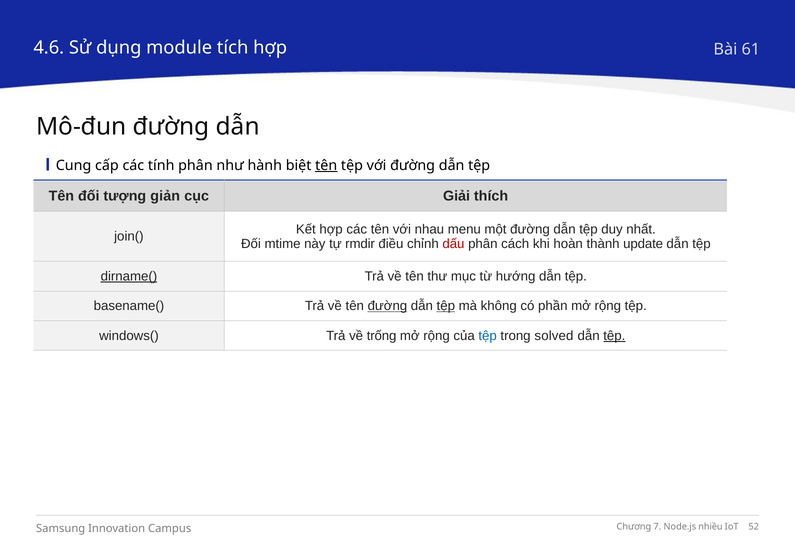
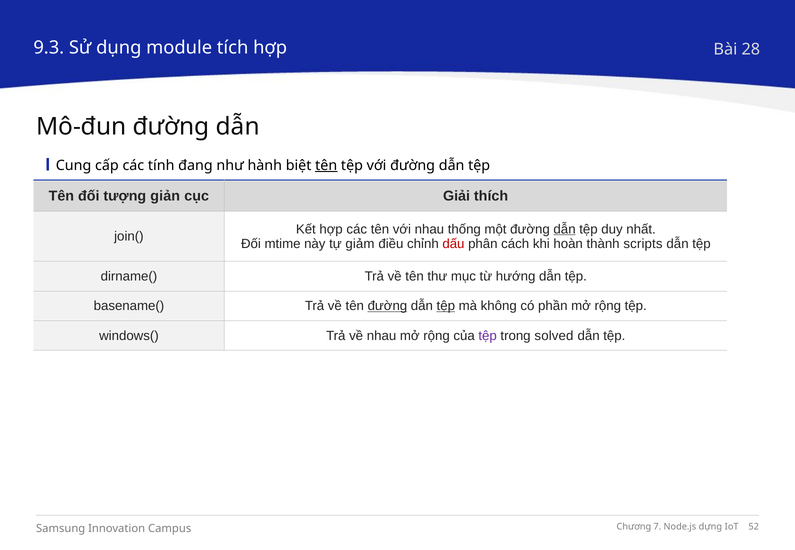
4.6: 4.6 -> 9.3
61: 61 -> 28
tính phân: phân -> đang
menu: menu -> thống
dẫn at (565, 229) underline: none -> present
rmdir: rmdir -> giảm
update: update -> scripts
dirname( underline: present -> none
về trống: trống -> nhau
tệp at (488, 336) colour: blue -> purple
tệp at (614, 336) underline: present -> none
nhiều: nhiều -> dựng
